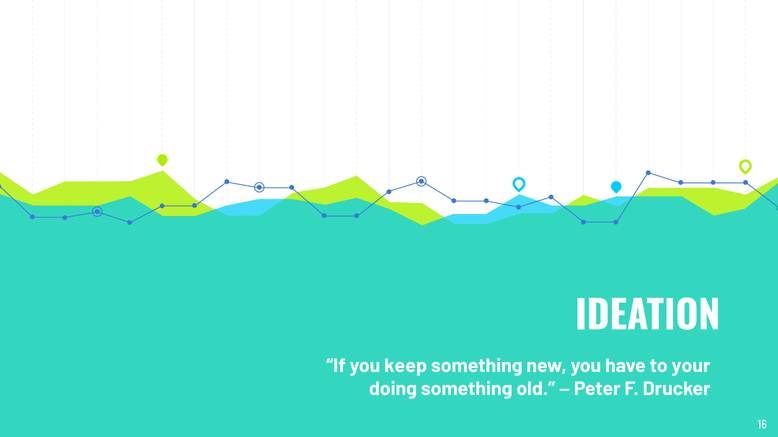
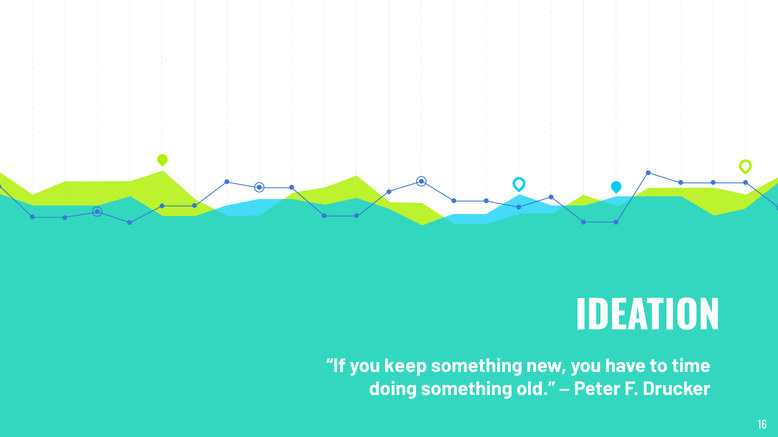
your: your -> time
